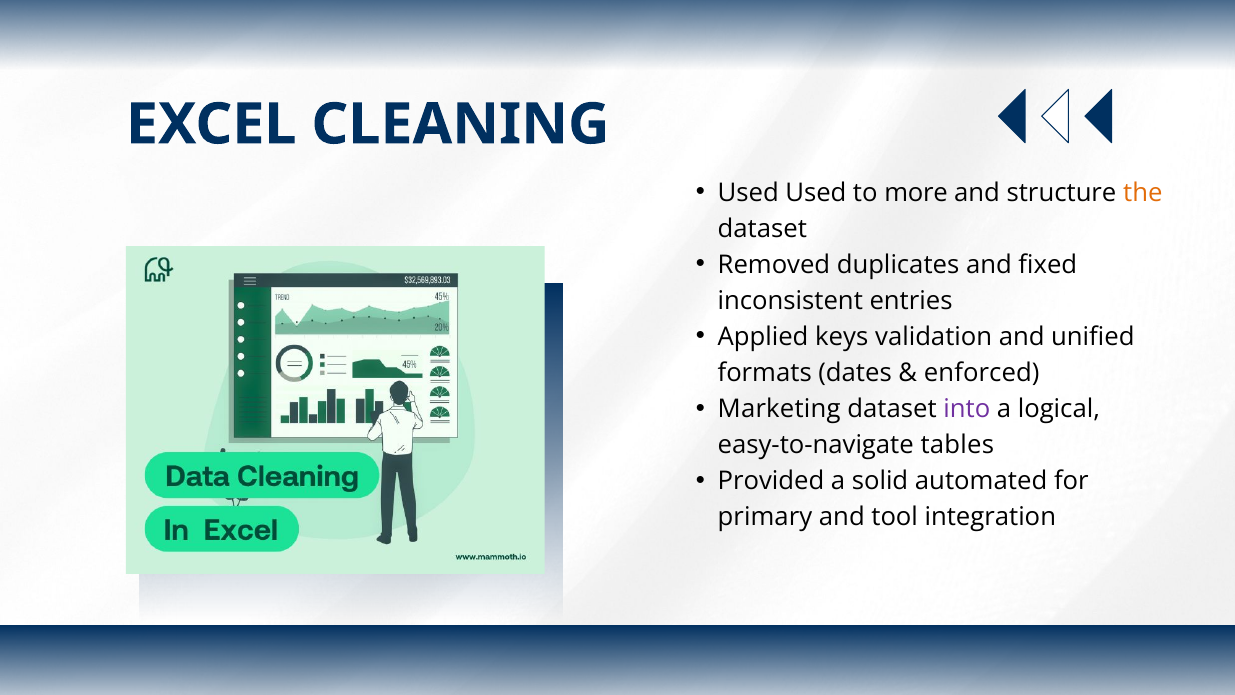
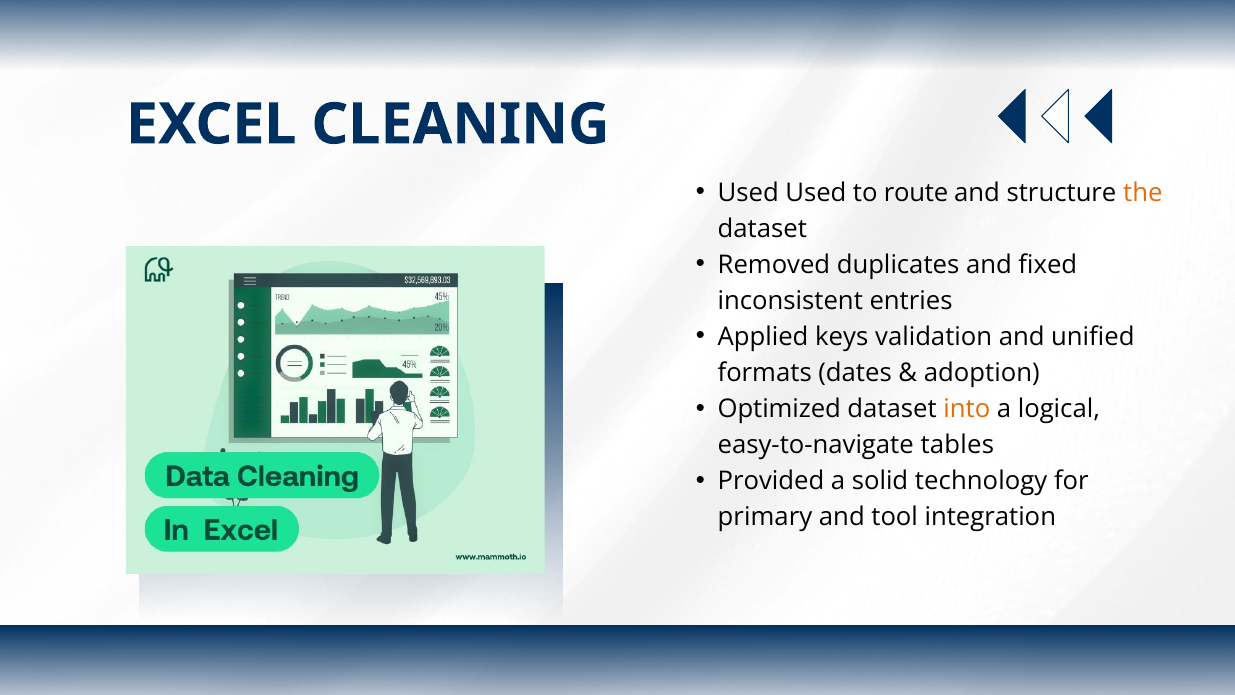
more: more -> route
enforced: enforced -> adoption
Marketing: Marketing -> Optimized
into colour: purple -> orange
automated: automated -> technology
